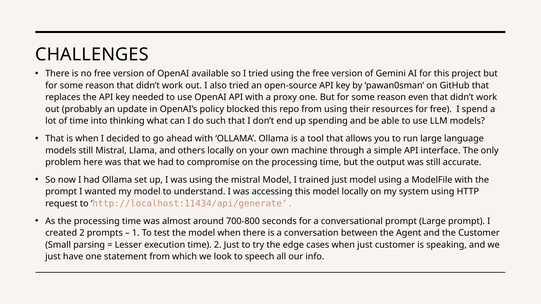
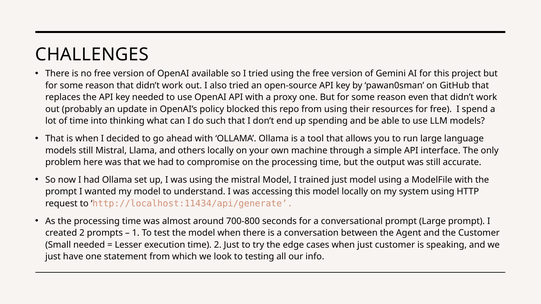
Small parsing: parsing -> needed
speech: speech -> testing
